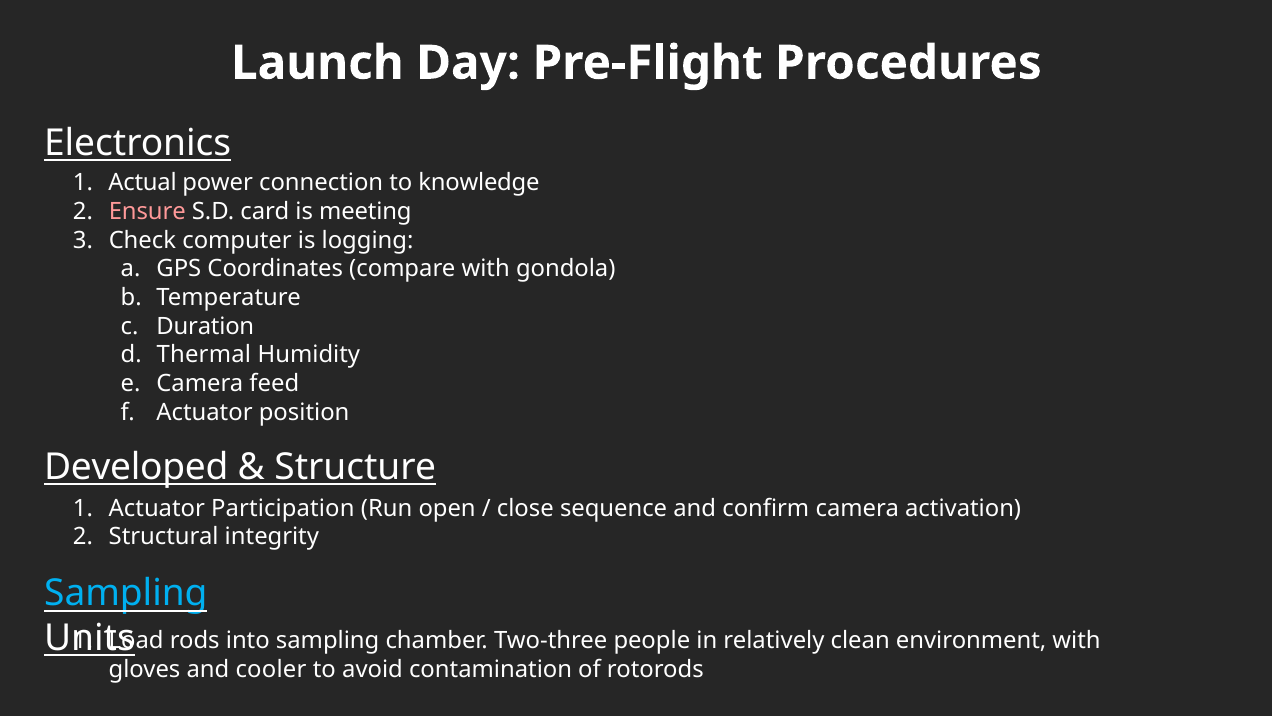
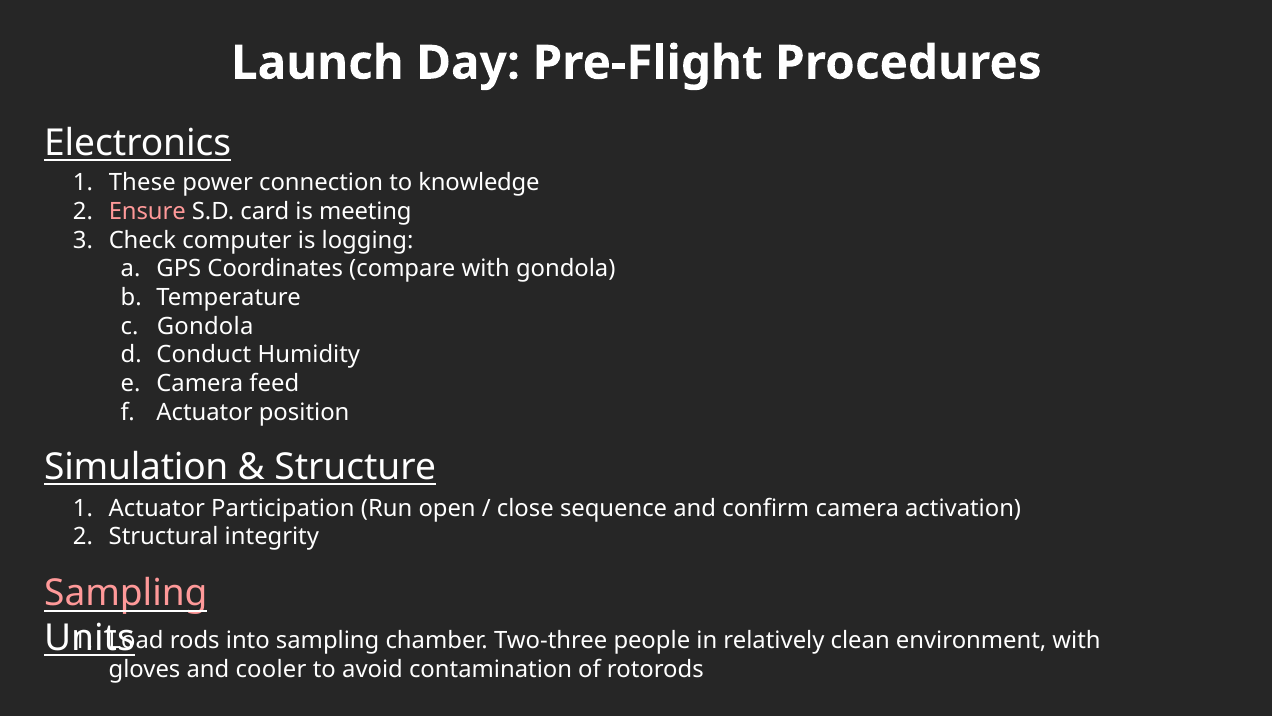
Actual: Actual -> These
Duration at (205, 326): Duration -> Gondola
Thermal: Thermal -> Conduct
Developed: Developed -> Simulation
Sampling at (126, 593) colour: light blue -> pink
